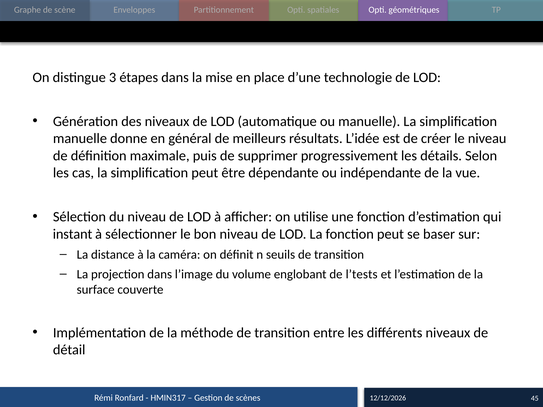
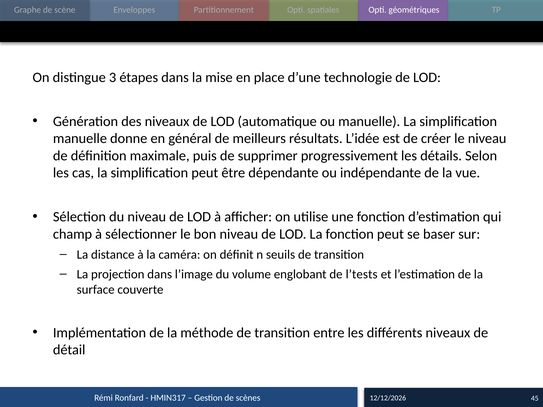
instant: instant -> champ
